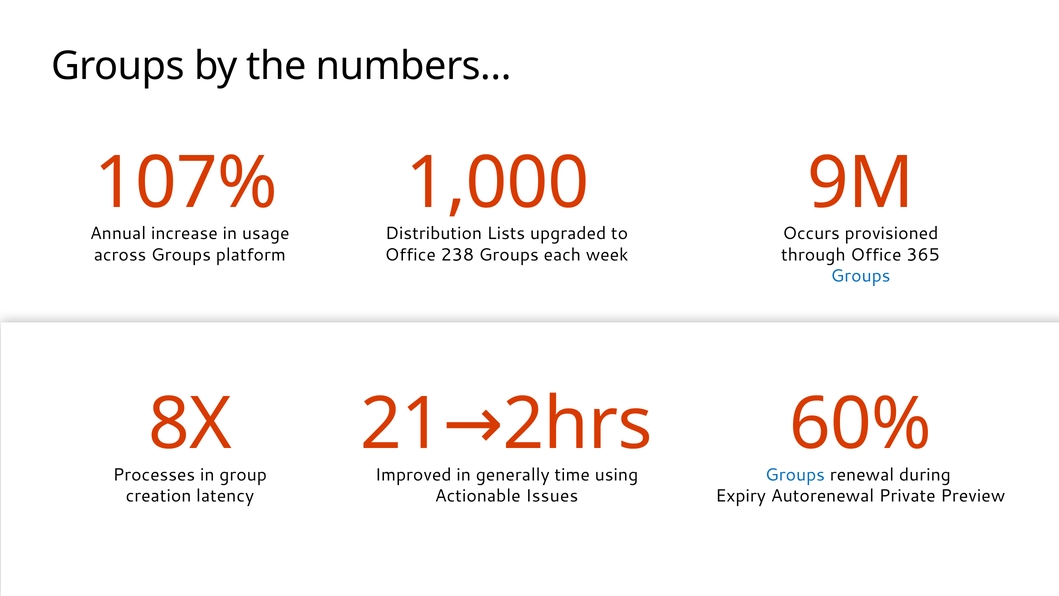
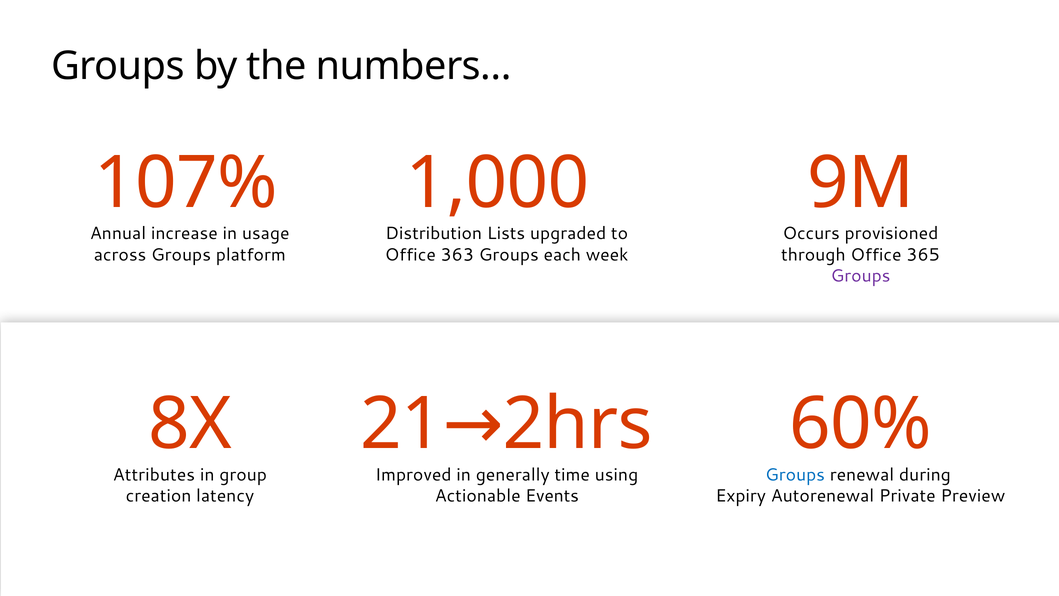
238: 238 -> 363
Groups at (861, 276) colour: blue -> purple
Processes: Processes -> Attributes
Issues: Issues -> Events
